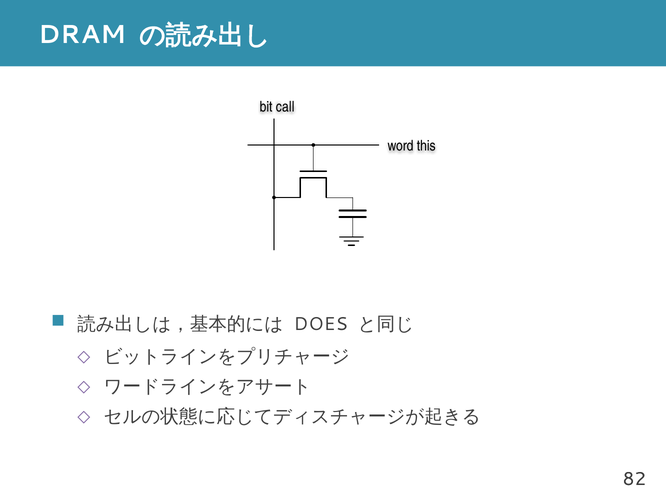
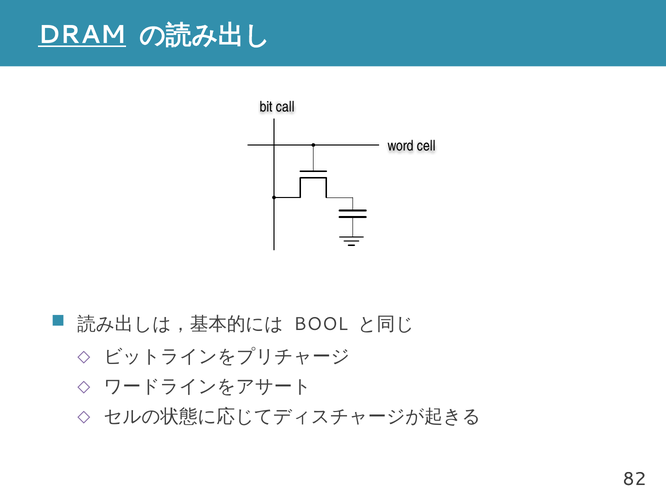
DRAM underline: none -> present
this: this -> cell
DOES: DOES -> BOOL
